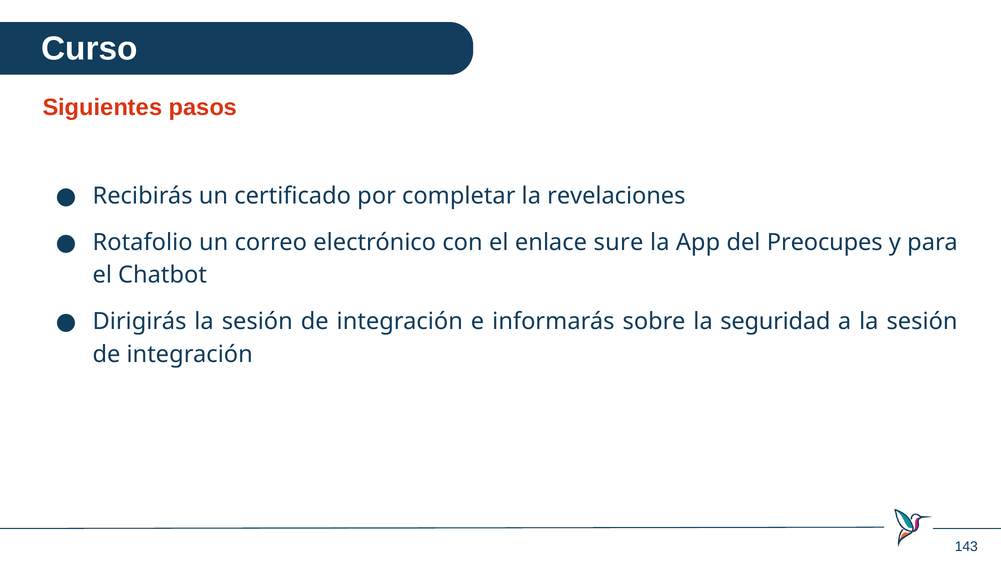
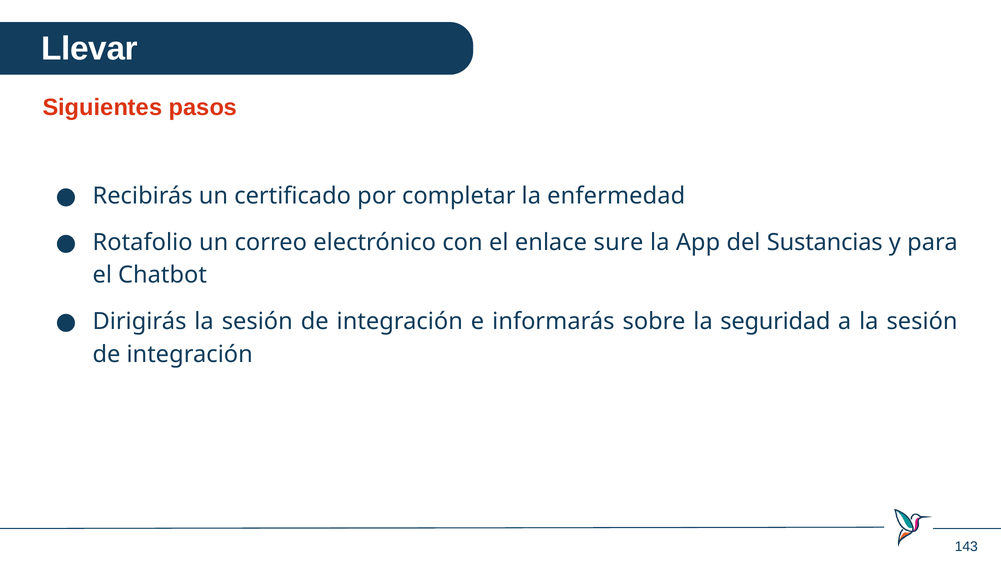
Curso: Curso -> Llevar
revelaciones: revelaciones -> enfermedad
Preocupes: Preocupes -> Sustancias
